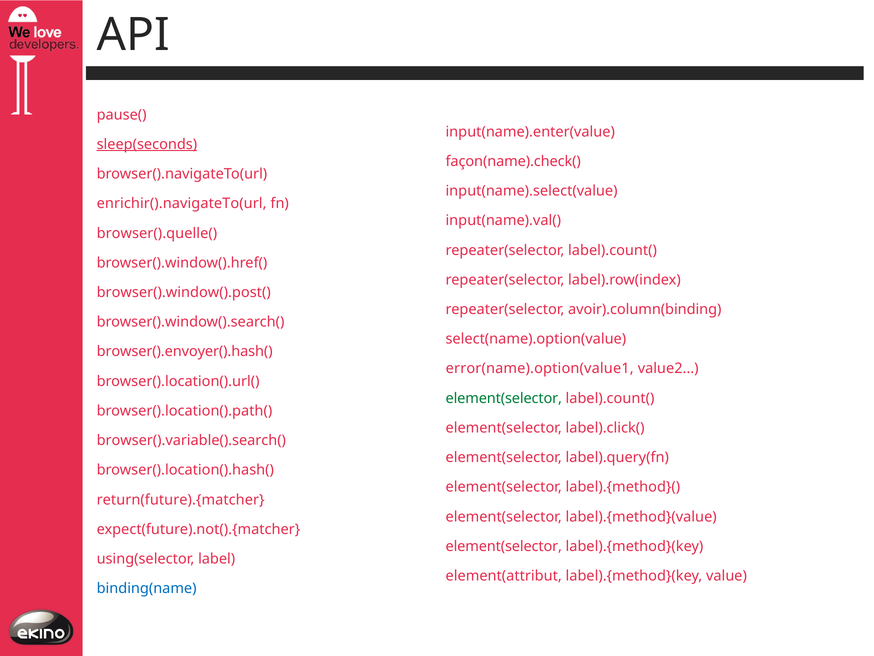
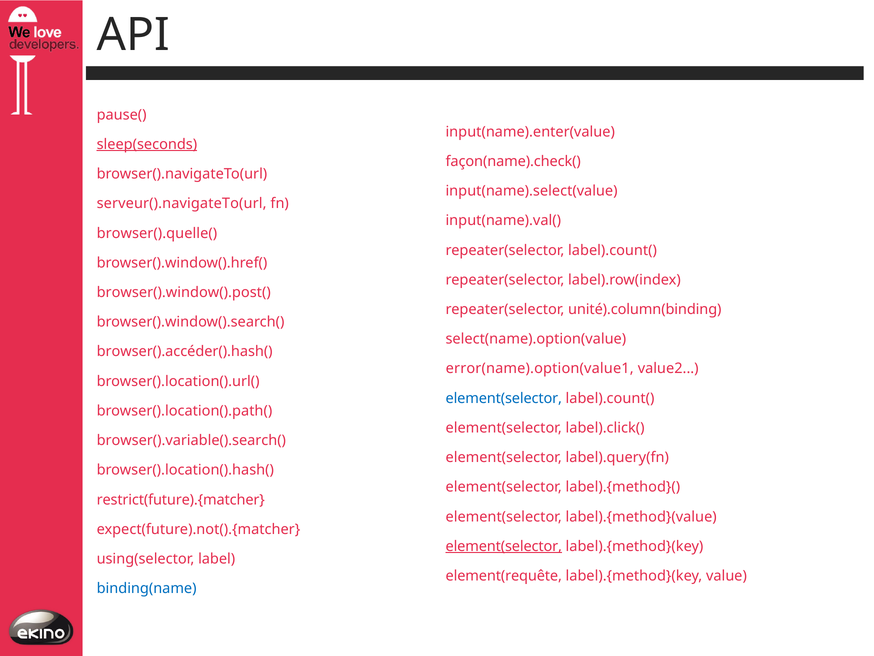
enrichir().navigateTo(url: enrichir().navigateTo(url -> serveur().navigateTo(url
avoir).column(binding: avoir).column(binding -> unité).column(binding
browser().envoyer().hash(: browser().envoyer().hash( -> browser().accéder().hash(
element(selector at (504, 398) colour: green -> blue
return(future).{matcher: return(future).{matcher -> restrict(future).{matcher
element(selector at (504, 546) underline: none -> present
element(attribut: element(attribut -> element(requête
